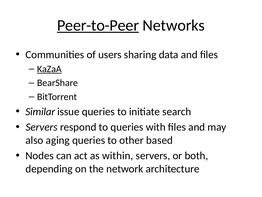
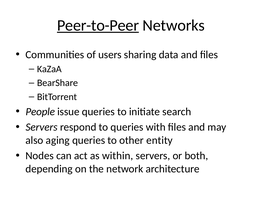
KaZaA underline: present -> none
Similar: Similar -> People
based: based -> entity
